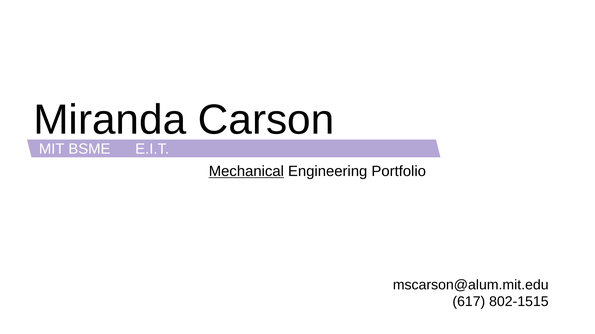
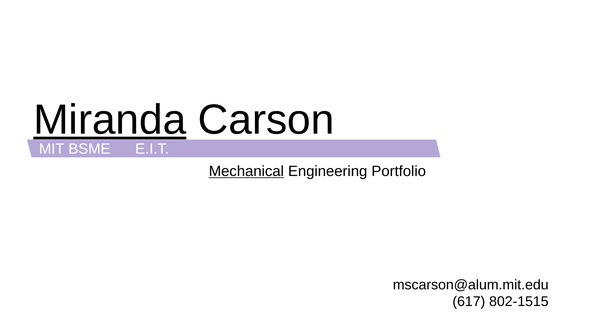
Miranda underline: none -> present
